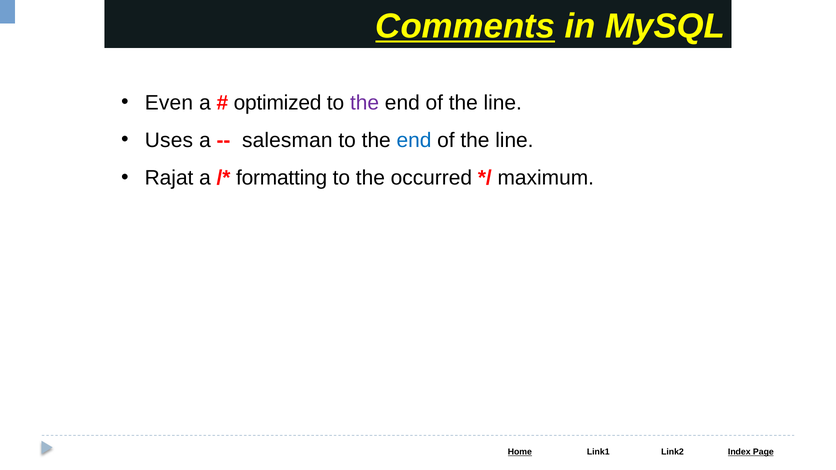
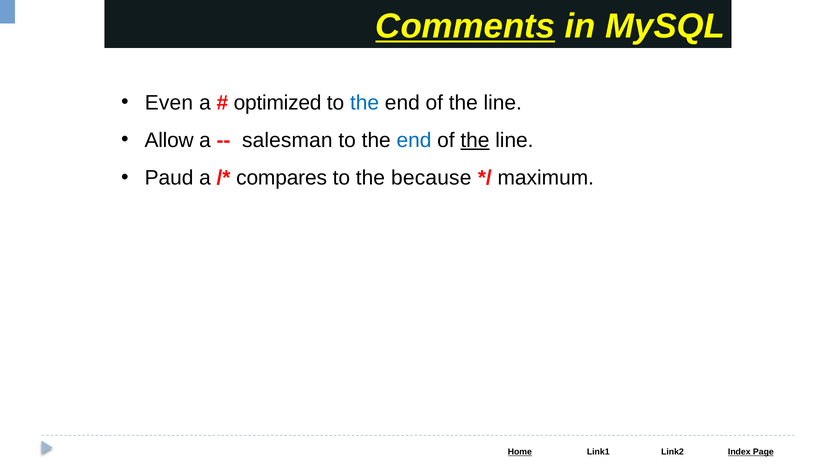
the at (365, 103) colour: purple -> blue
Uses: Uses -> Allow
the at (475, 140) underline: none -> present
Rajat: Rajat -> Paud
formatting: formatting -> compares
occurred: occurred -> because
